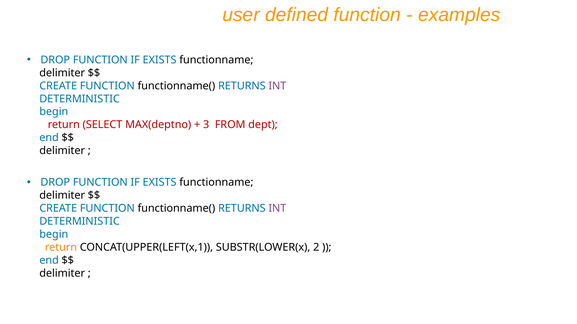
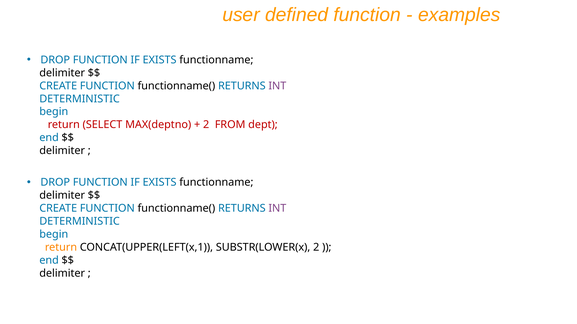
3 at (206, 125): 3 -> 2
